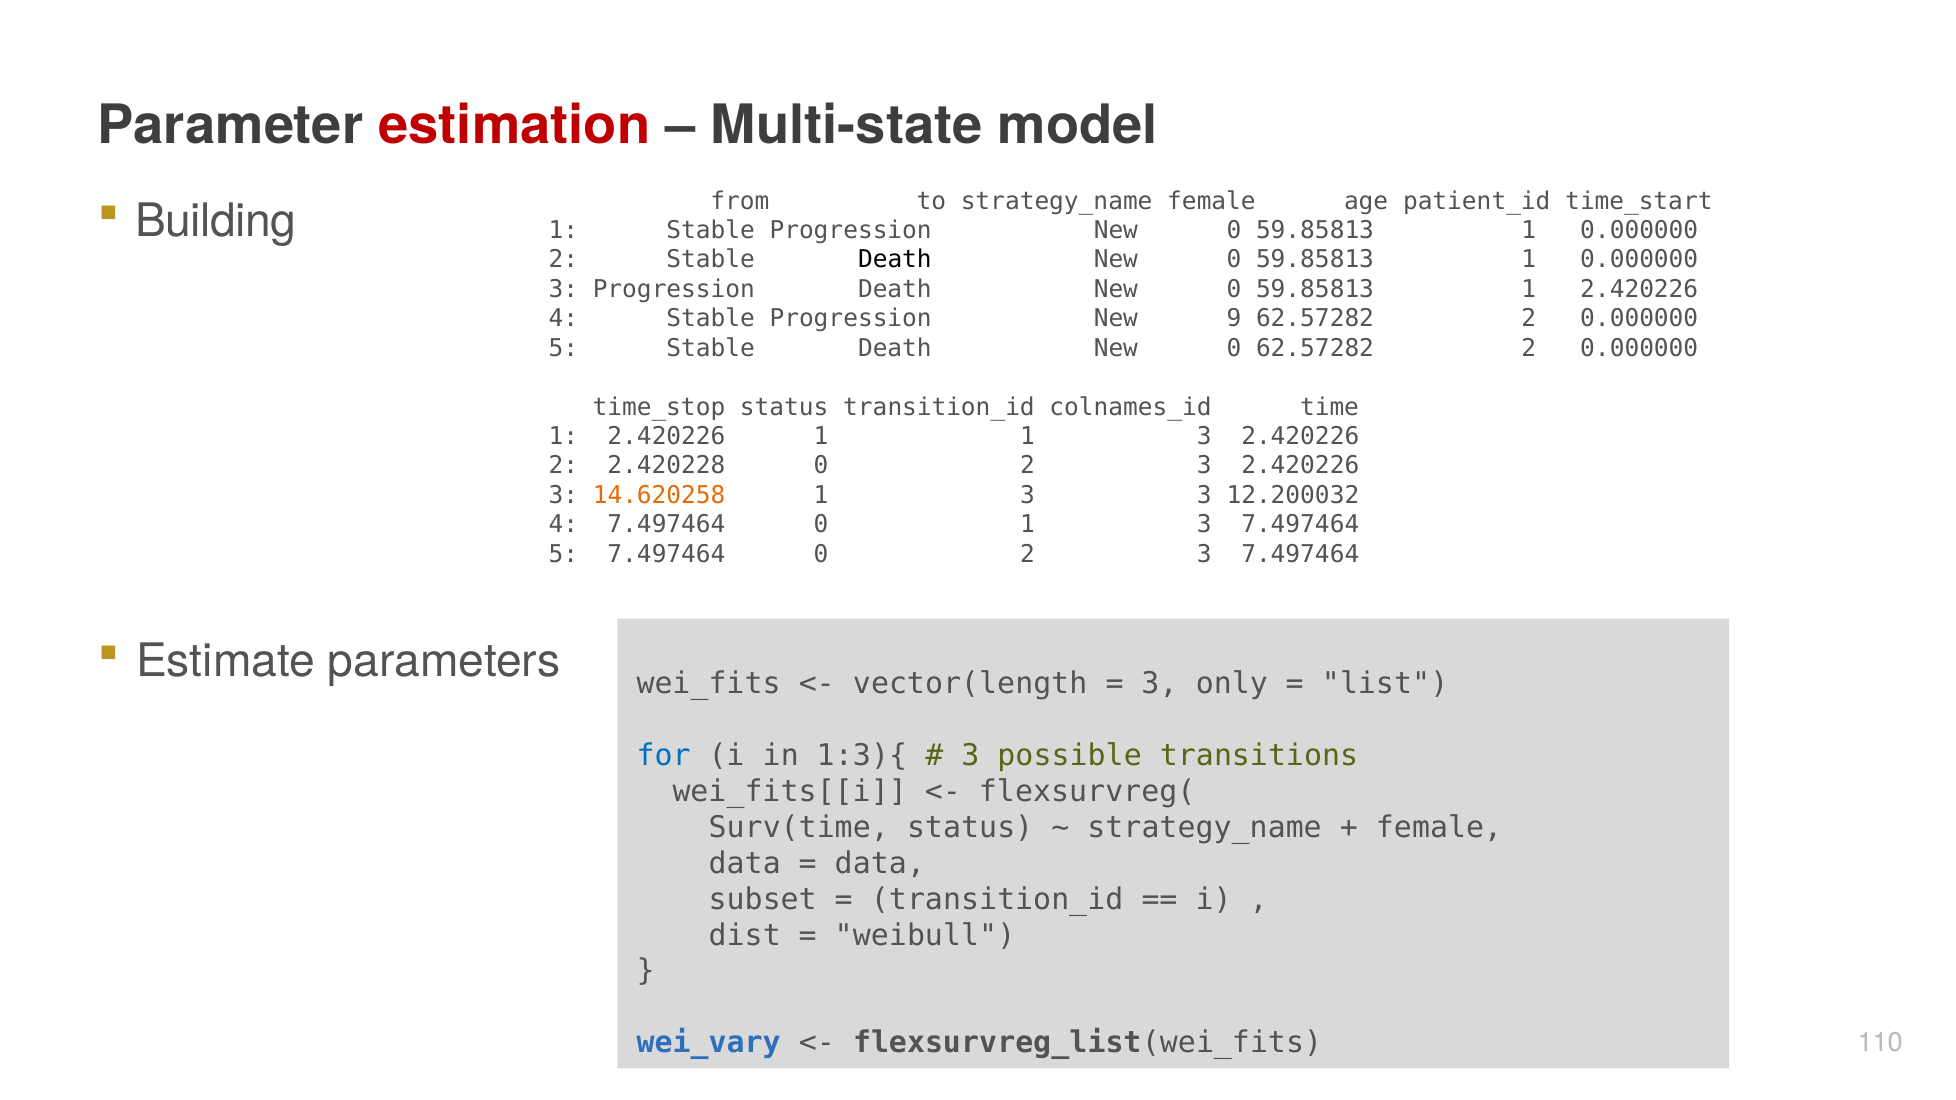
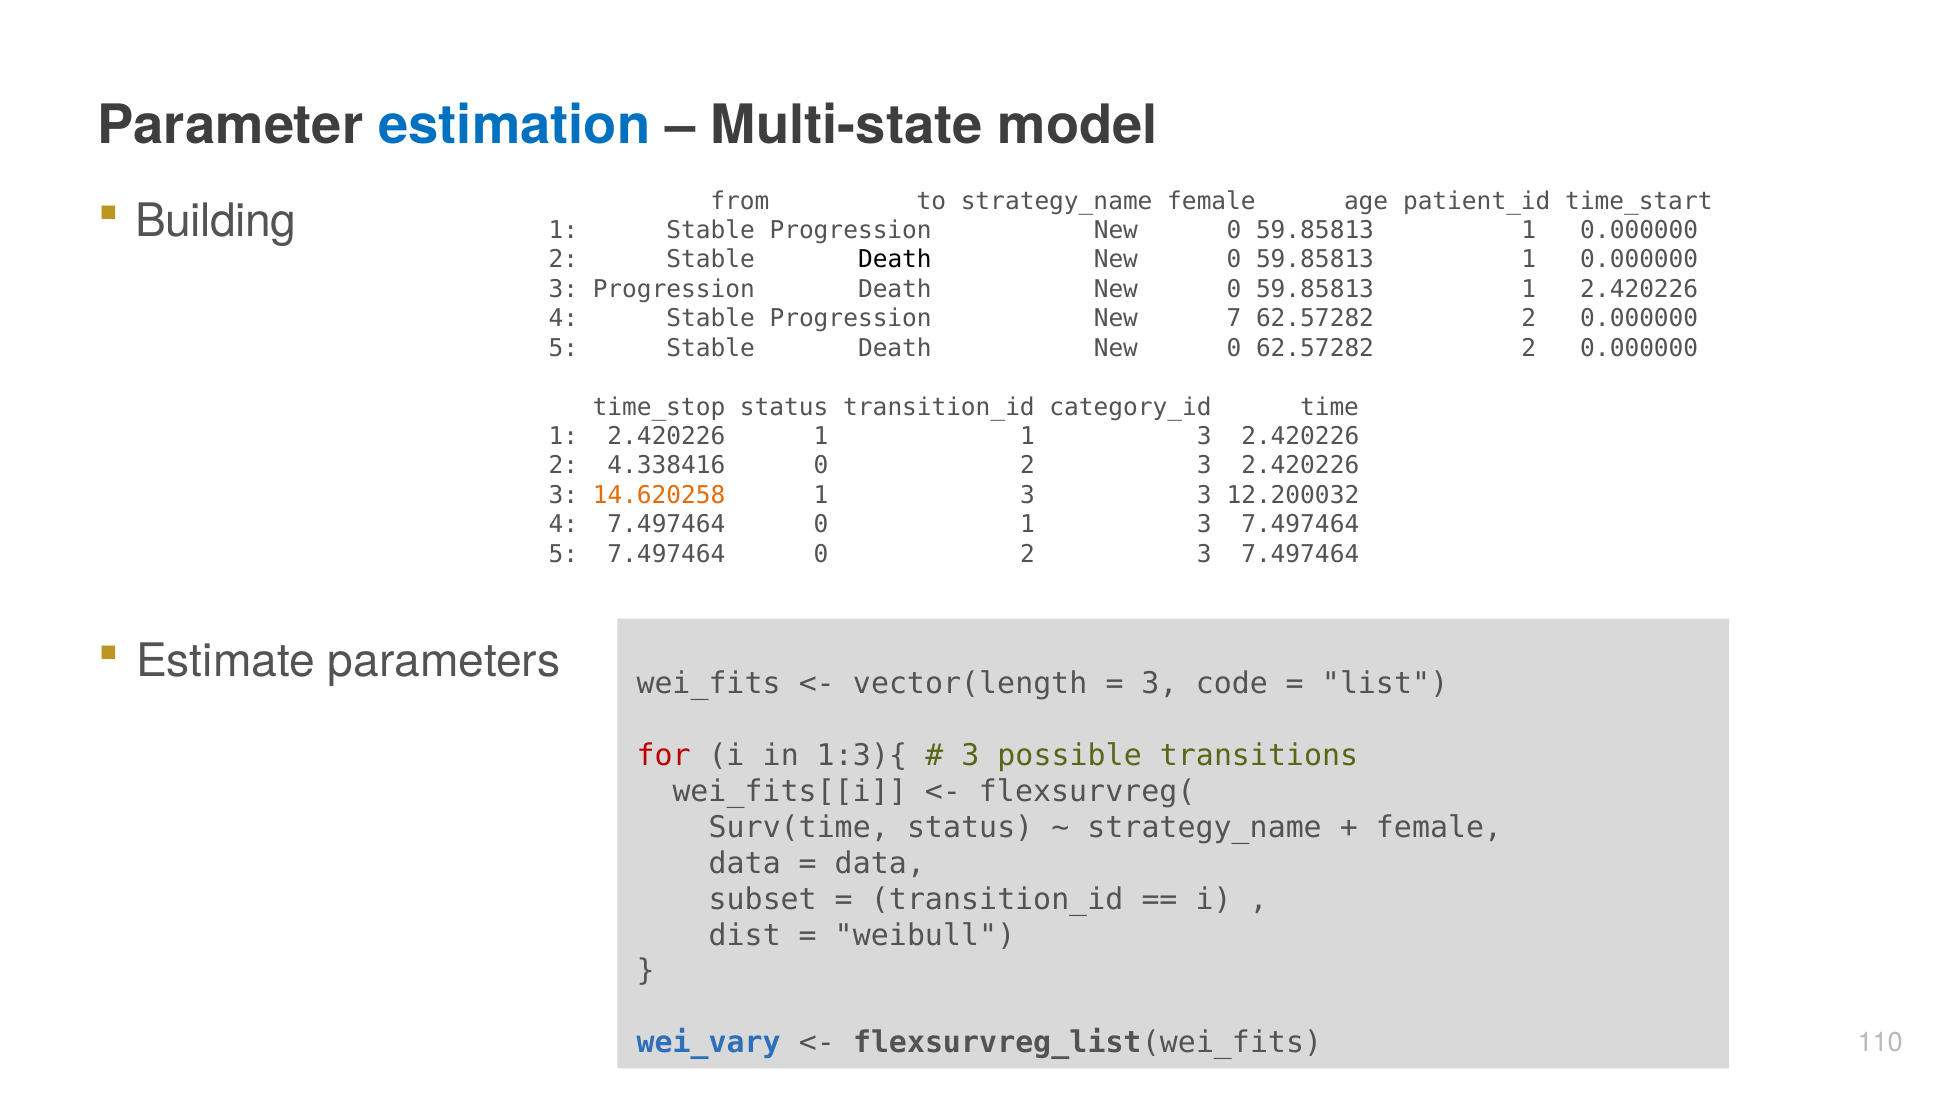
estimation colour: red -> blue
9: 9 -> 7
colnames_id: colnames_id -> category_id
2.420228: 2.420228 -> 4.338416
only: only -> code
for colour: blue -> red
